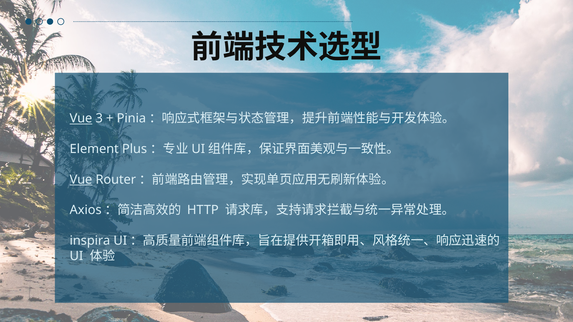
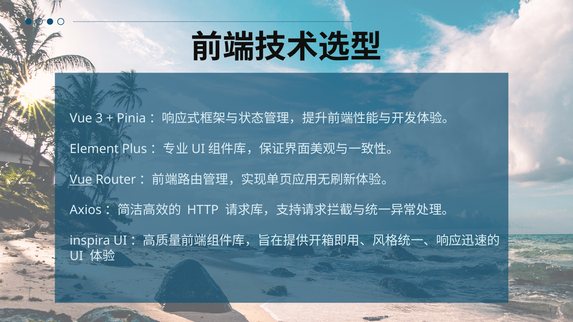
Vue at (81, 119) underline: present -> none
